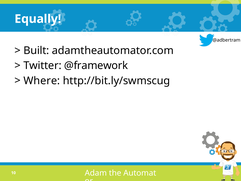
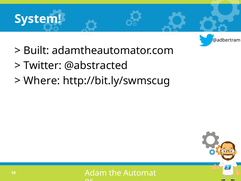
Equally: Equally -> System
@framework: @framework -> @abstracted
